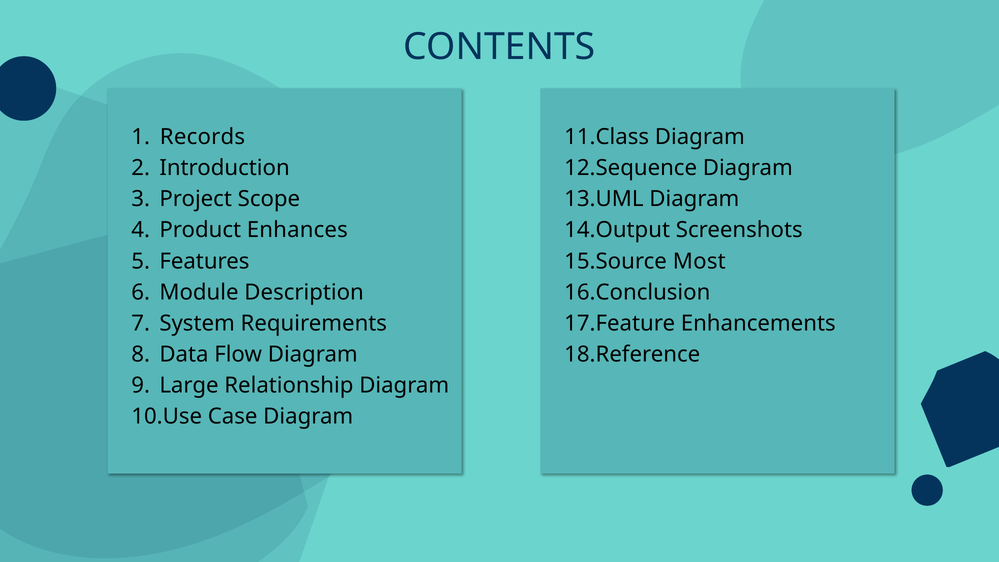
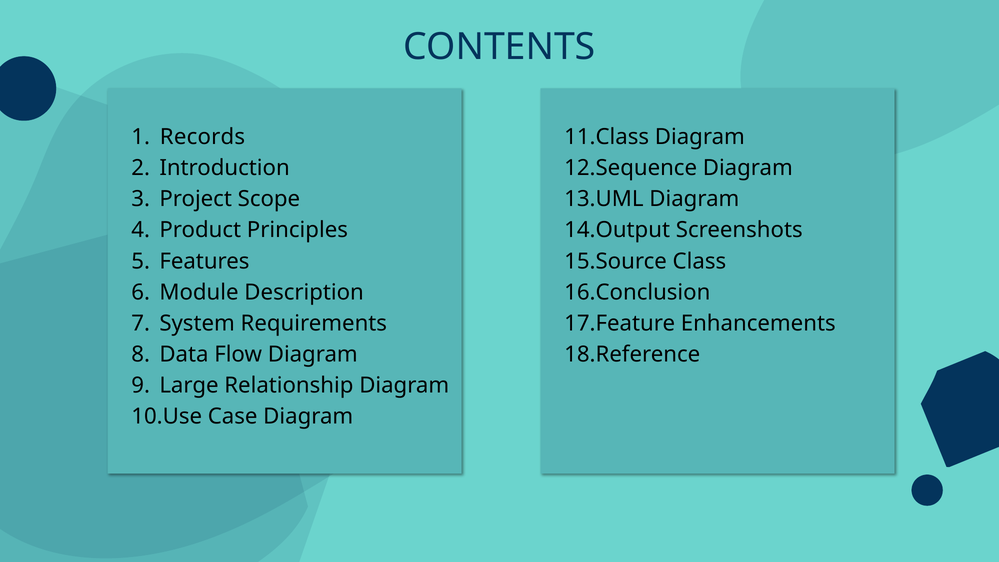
Enhances: Enhances -> Principles
Most: Most -> Class
